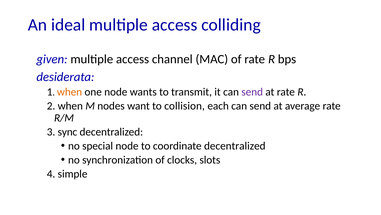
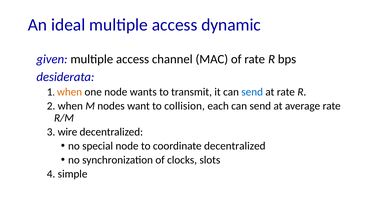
colliding: colliding -> dynamic
send at (252, 92) colour: purple -> blue
sync: sync -> wire
